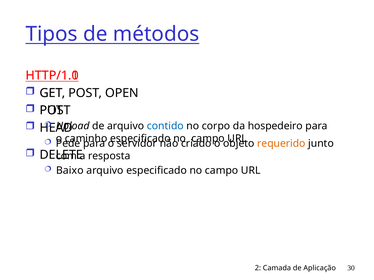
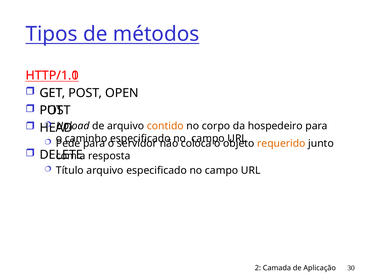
contido colour: blue -> orange
criado: criado -> coloca
Baixo: Baixo -> Título
